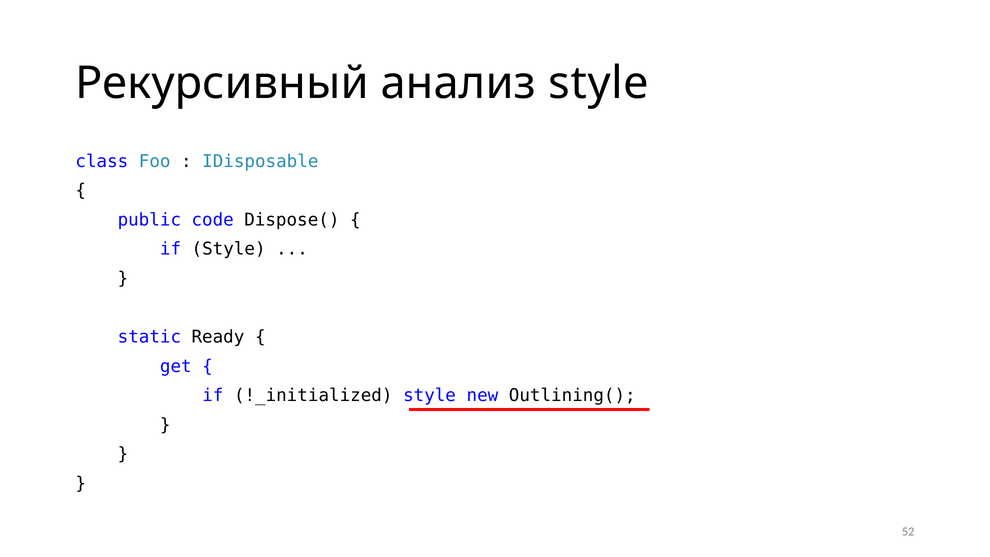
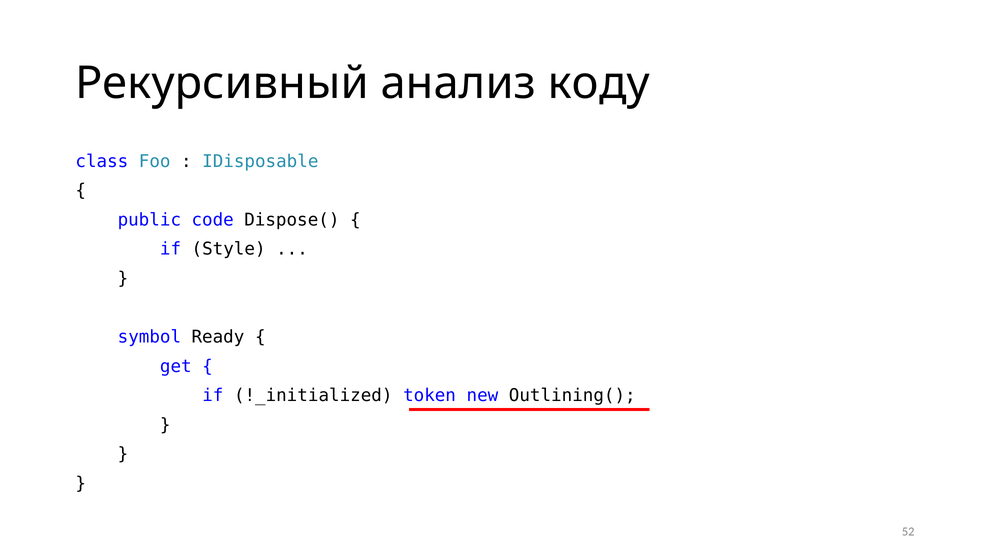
анализ style: style -> коду
static: static -> symbol
!_initialized style: style -> token
